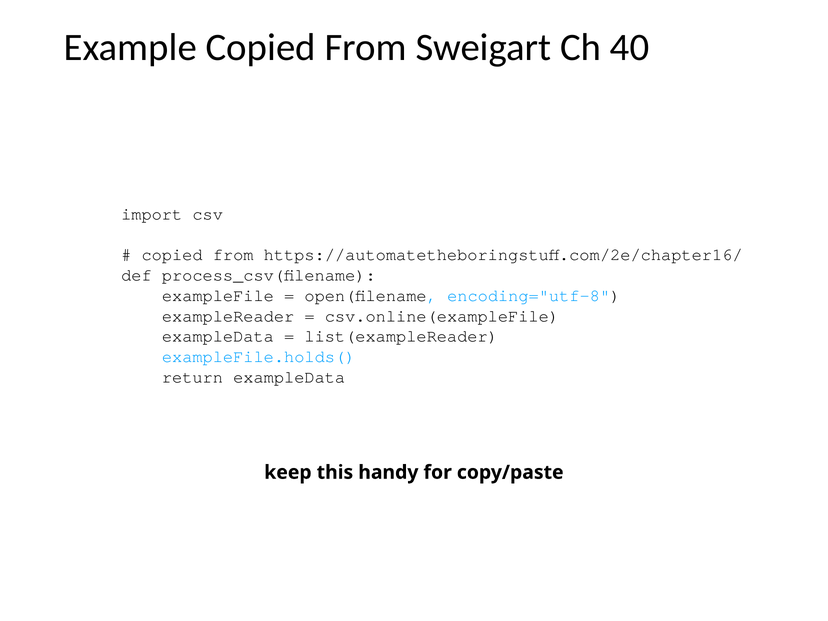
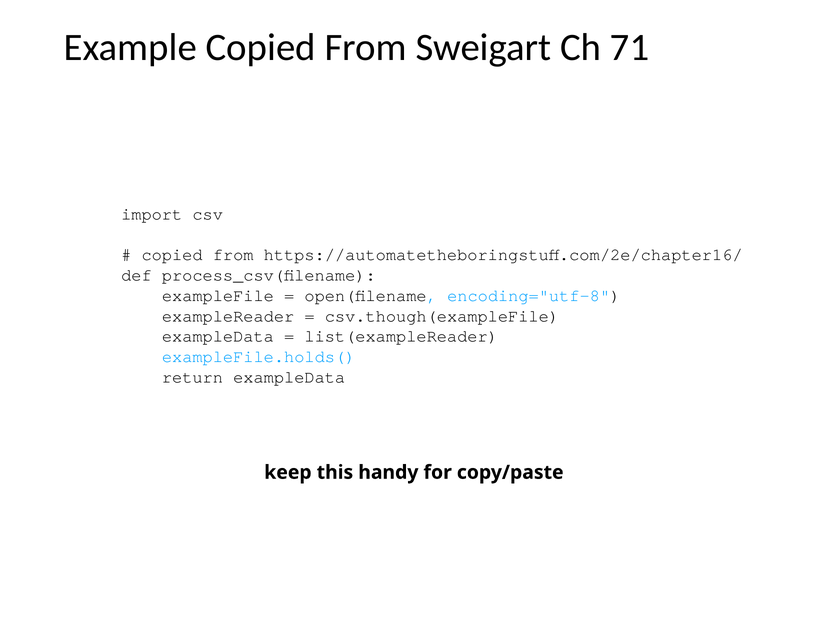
40: 40 -> 71
csv.online(exampleFile: csv.online(exampleFile -> csv.though(exampleFile
